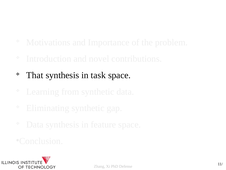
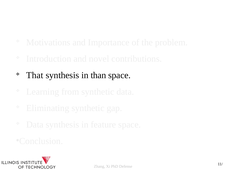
task: task -> than
